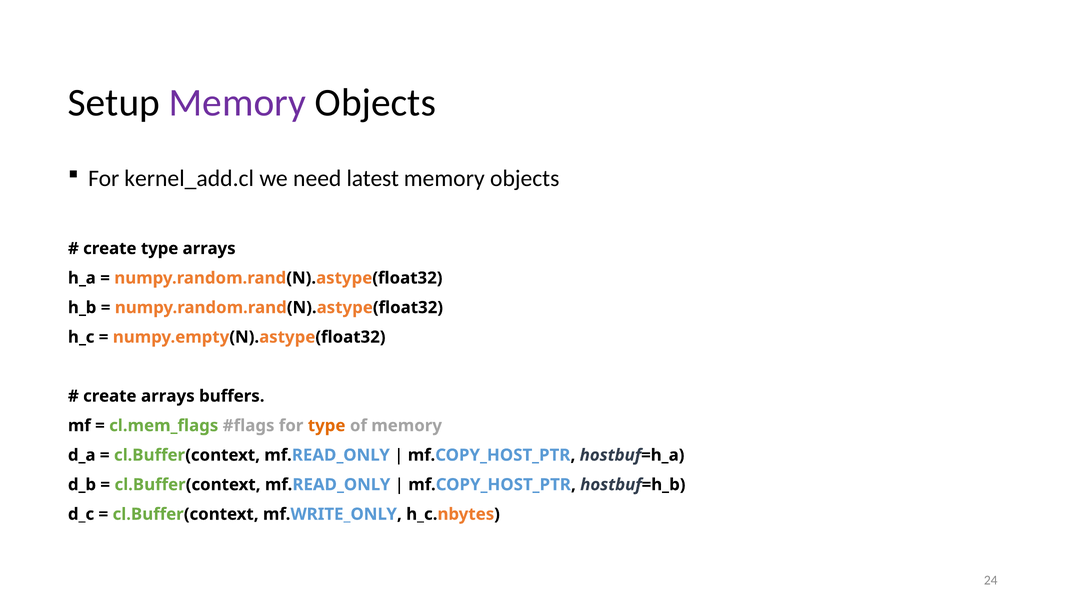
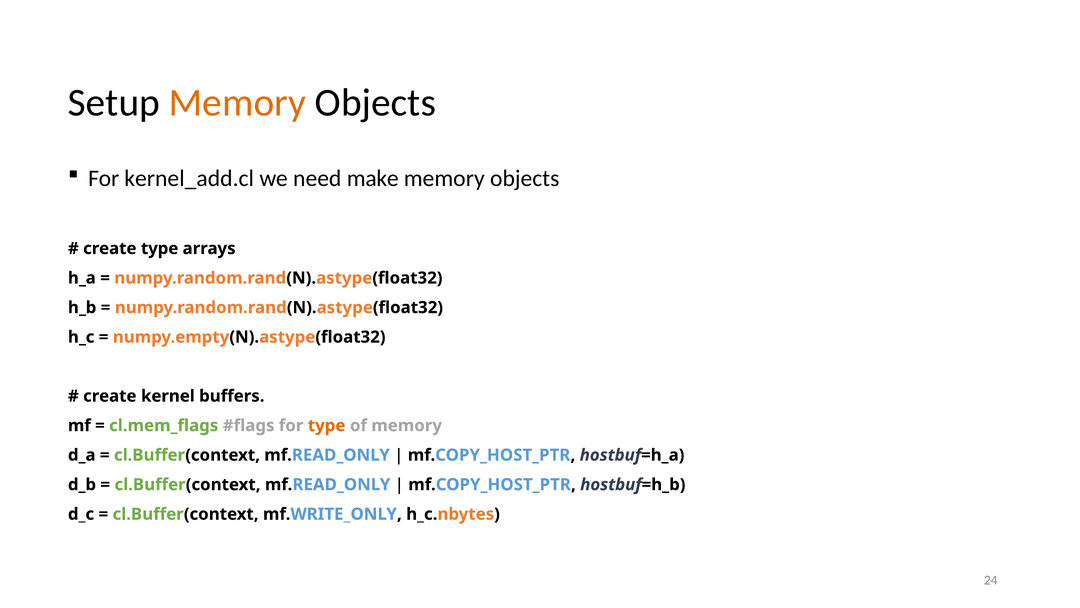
Memory at (237, 103) colour: purple -> orange
latest: latest -> make
create arrays: arrays -> kernel
